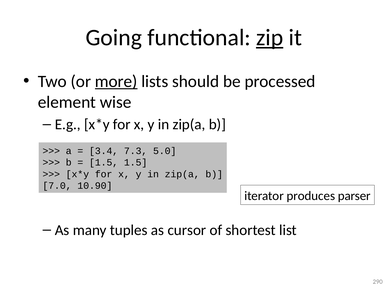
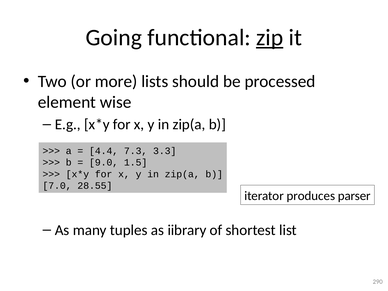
more underline: present -> none
3.4: 3.4 -> 4.4
5.0: 5.0 -> 3.3
1.5 at (104, 162): 1.5 -> 9.0
10.90: 10.90 -> 28.55
cursor: cursor -> iibrary
